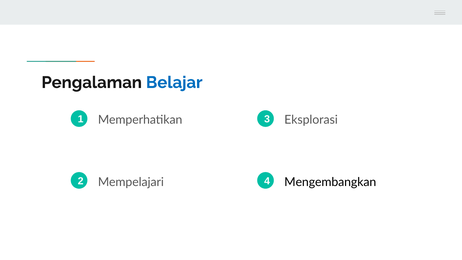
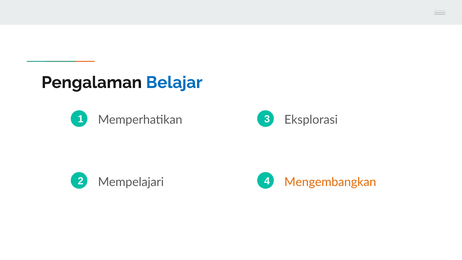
Mengembangkan colour: black -> orange
